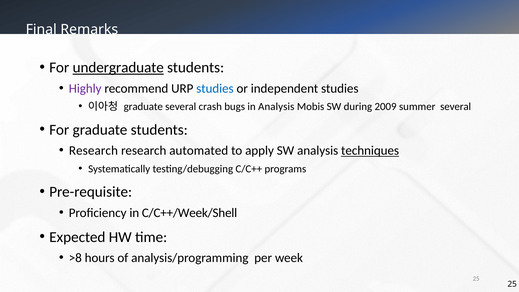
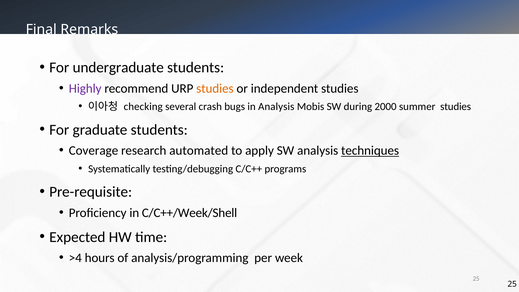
undergraduate underline: present -> none
studies at (215, 88) colour: blue -> orange
graduate at (143, 107): graduate -> checking
2009: 2009 -> 2000
summer several: several -> studies
Research at (93, 151): Research -> Coverage
>8: >8 -> >4
